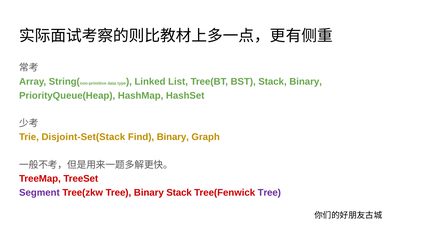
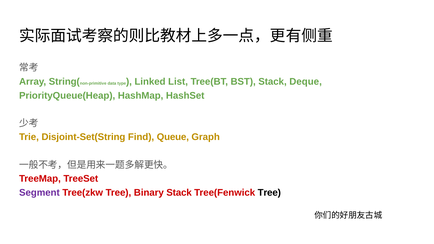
Stack Binary: Binary -> Deque
Disjoint-Set(Stack: Disjoint-Set(Stack -> Disjoint-Set(String
Find Binary: Binary -> Queue
Tree at (269, 193) colour: purple -> black
